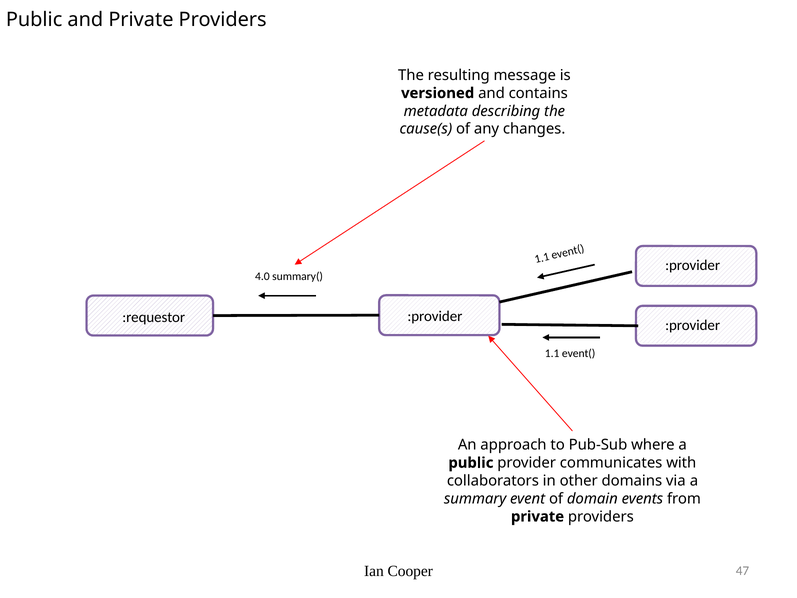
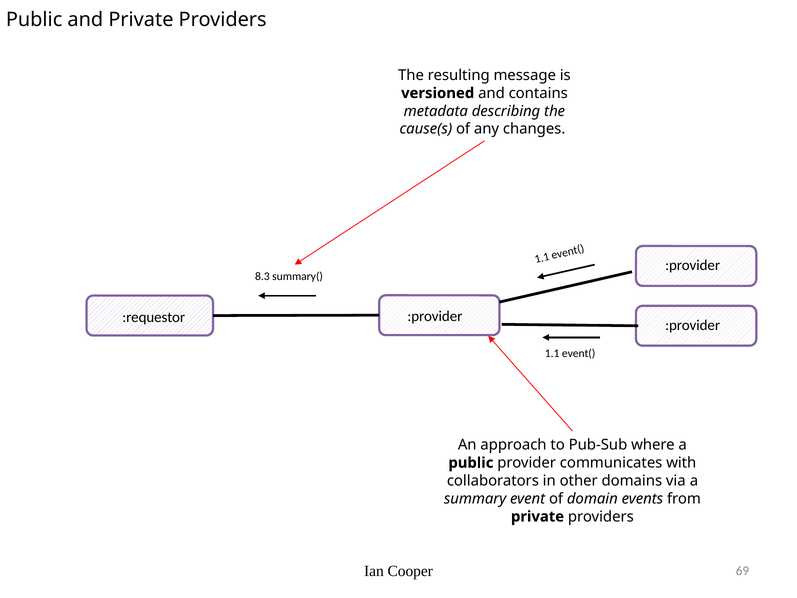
4.0: 4.0 -> 8.3
47: 47 -> 69
